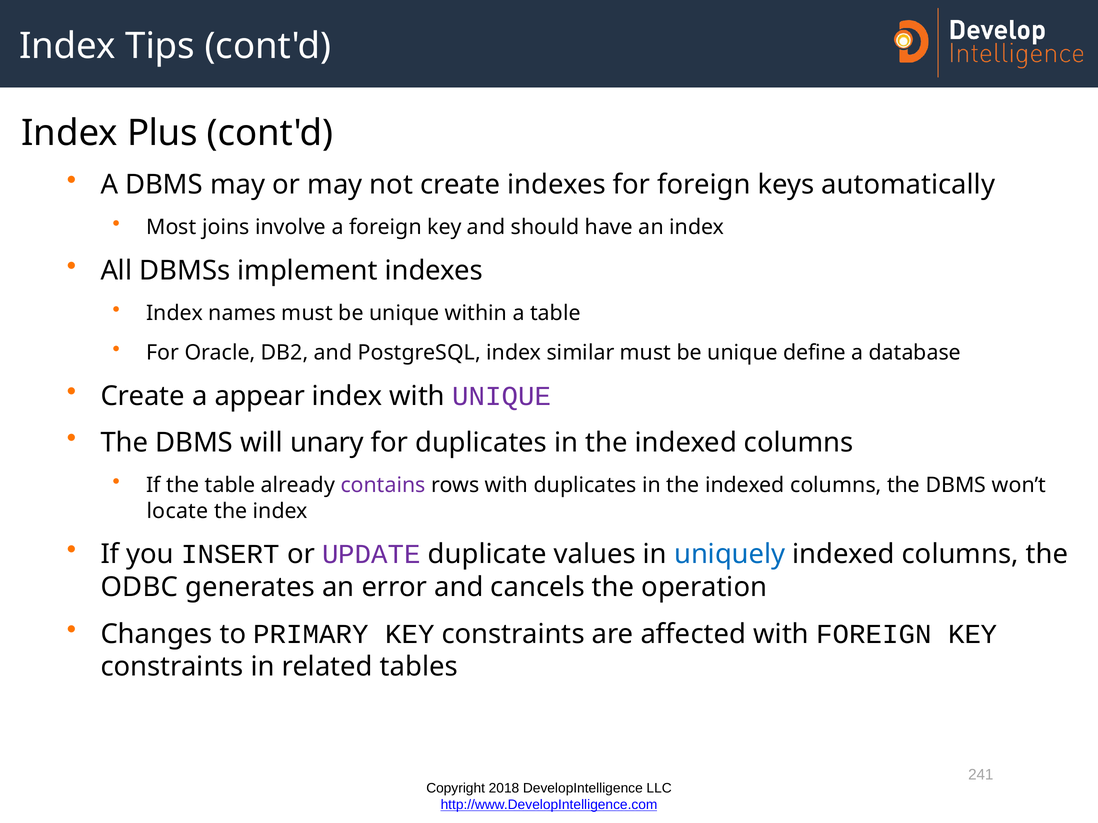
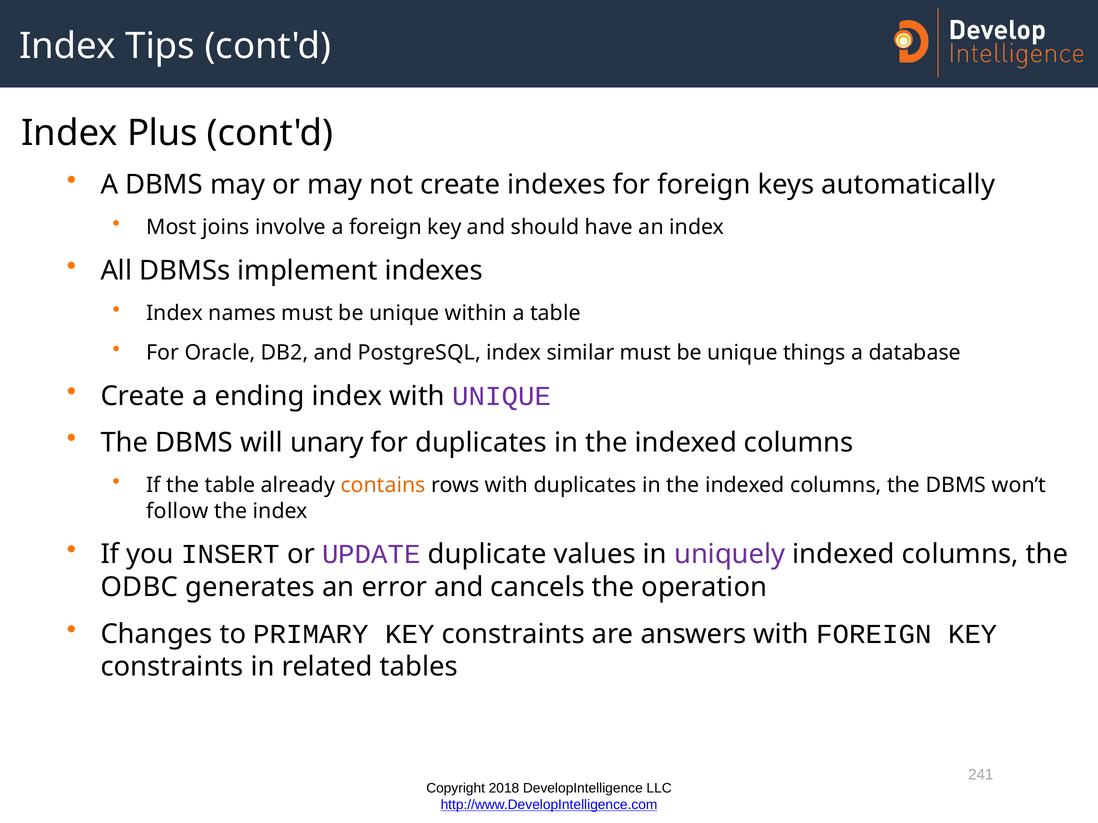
define: define -> things
appear: appear -> ending
contains colour: purple -> orange
locate: locate -> follow
uniquely colour: blue -> purple
affected: affected -> answers
